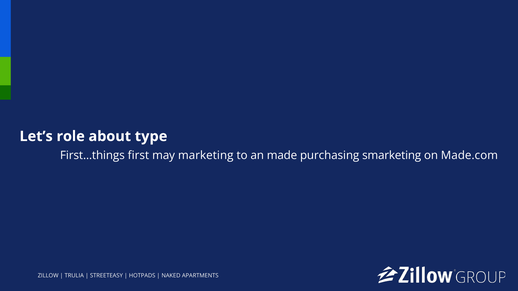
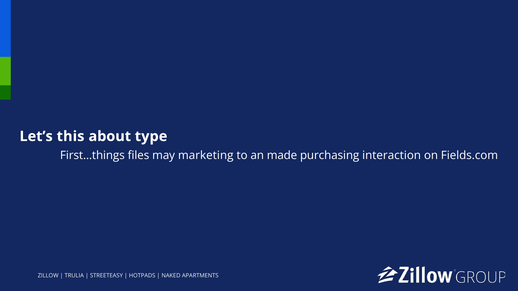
role: role -> this
first: first -> files
smarketing: smarketing -> interaction
Made.com: Made.com -> Fields.com
